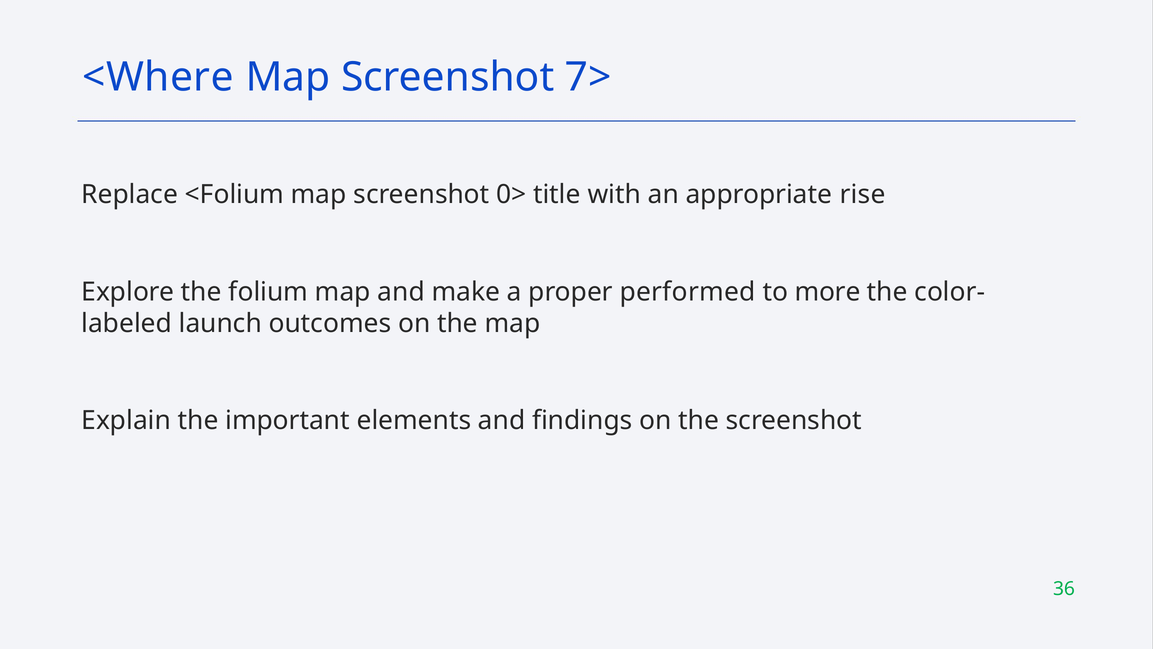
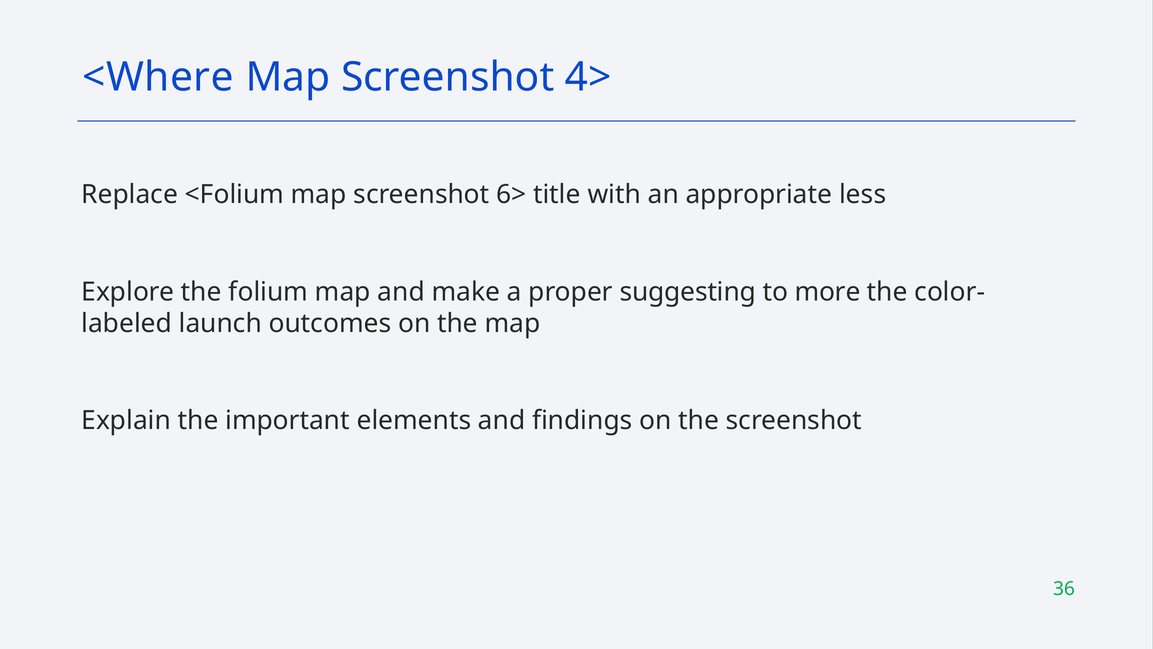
7>: 7> -> 4>
0>: 0> -> 6>
rise: rise -> less
performed: performed -> suggesting
